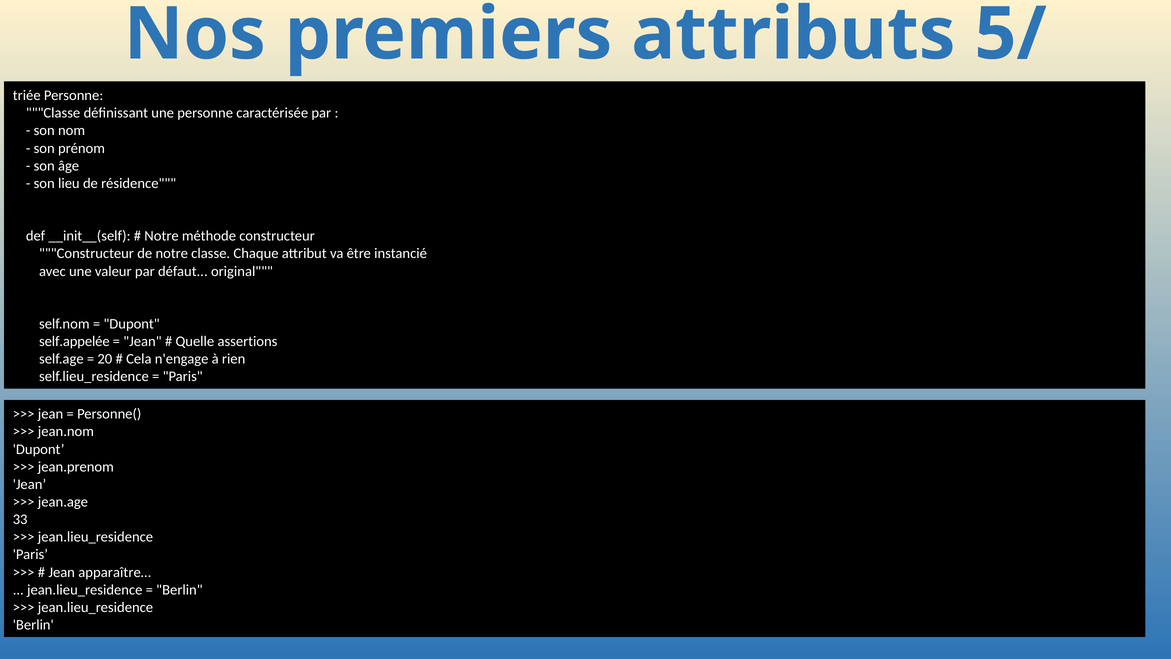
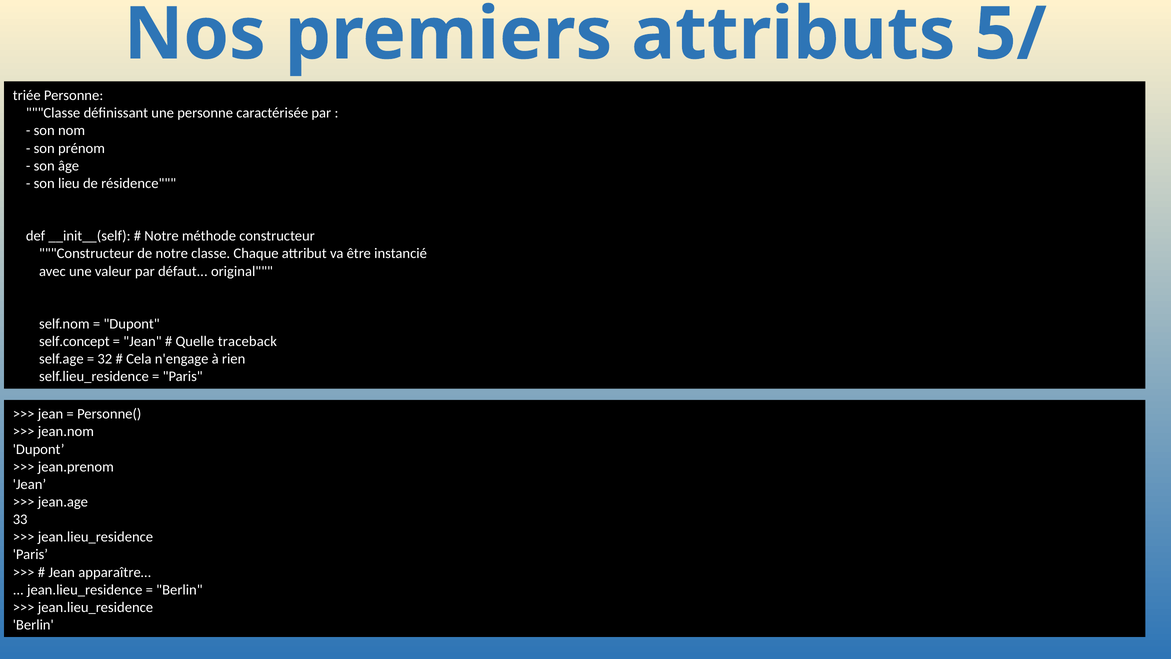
self.appelée: self.appelée -> self.concept
assertions: assertions -> traceback
20: 20 -> 32
